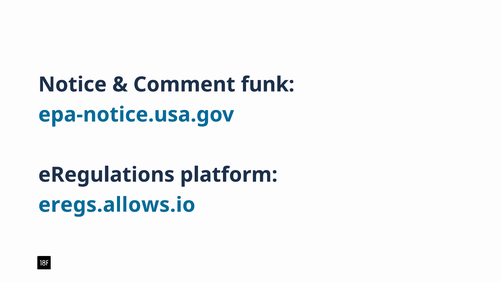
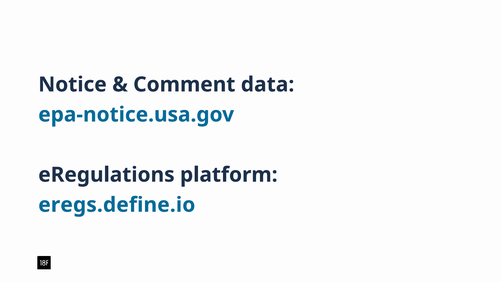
funk: funk -> data
eregs.allows.io: eregs.allows.io -> eregs.define.io
